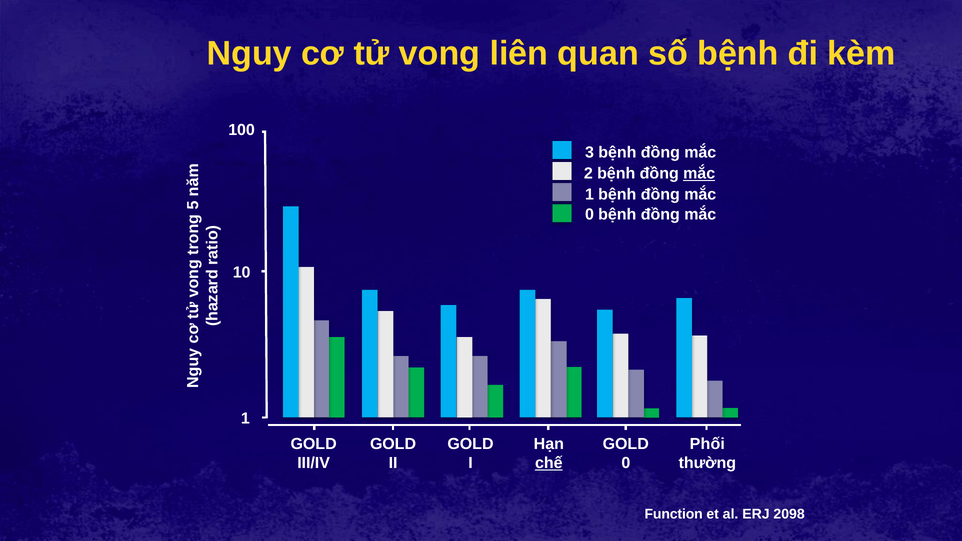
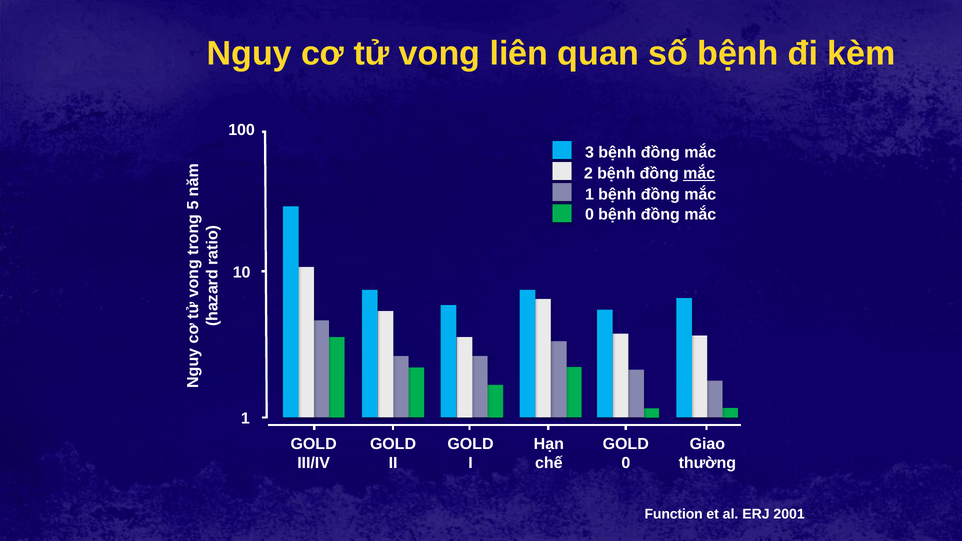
Phối: Phối -> Giao
chế underline: present -> none
2098: 2098 -> 2001
